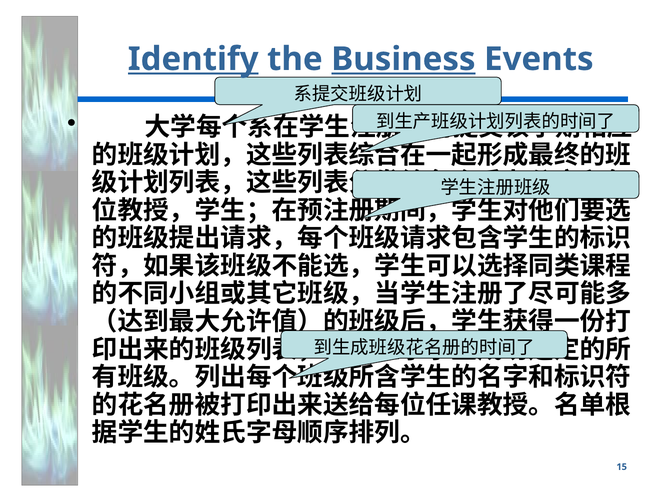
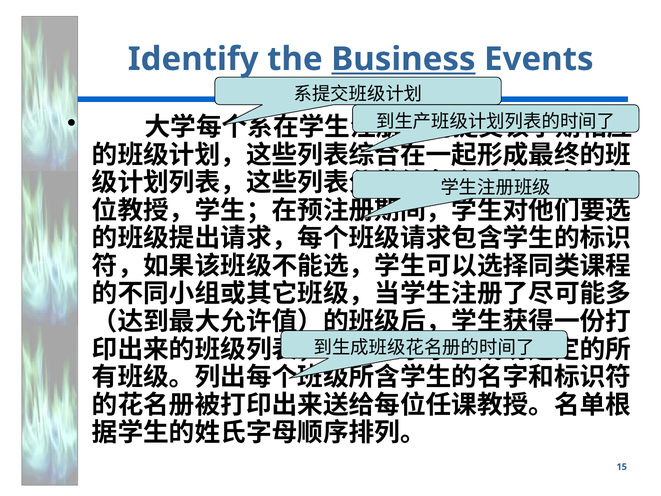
Identify underline: present -> none
